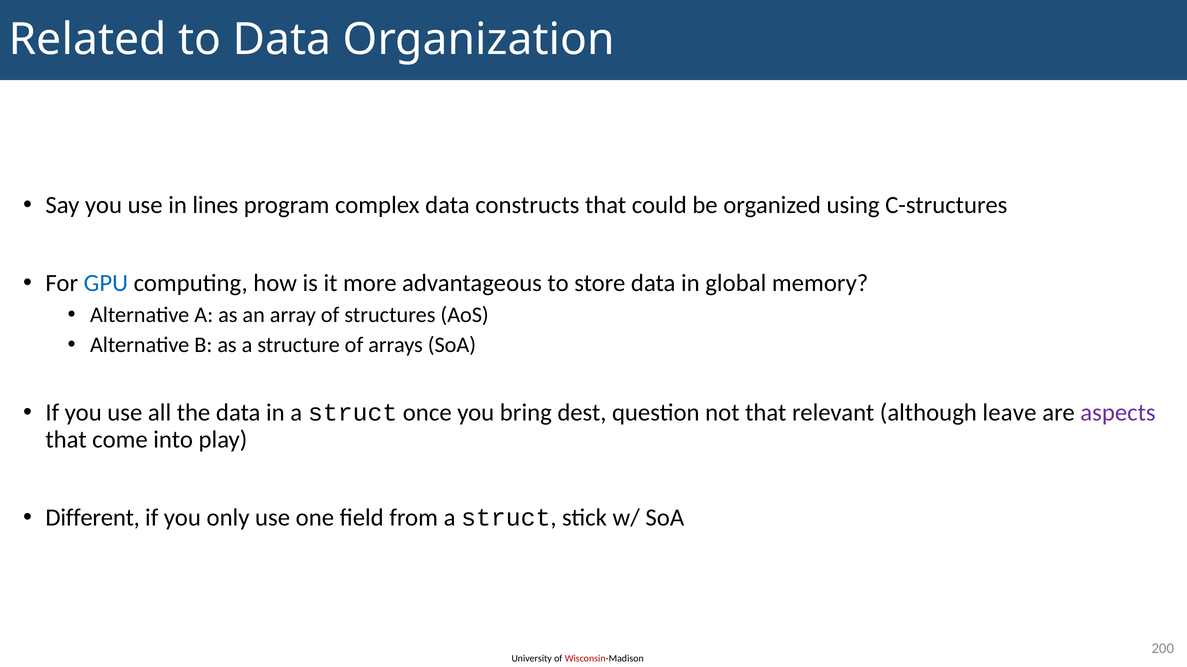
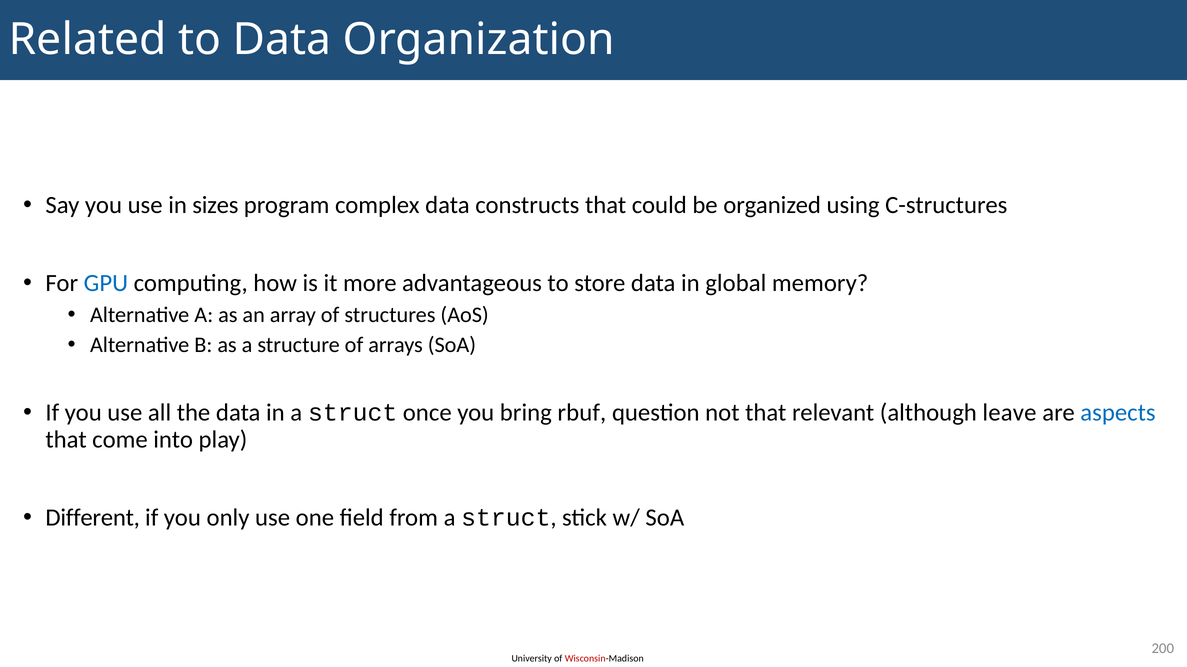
lines: lines -> sizes
dest: dest -> rbuf
aspects colour: purple -> blue
